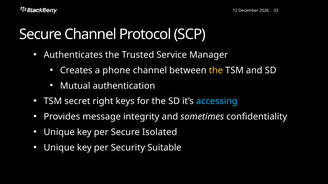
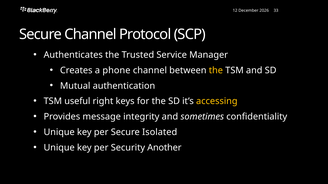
secret: secret -> useful
accessing colour: light blue -> yellow
Suitable: Suitable -> Another
